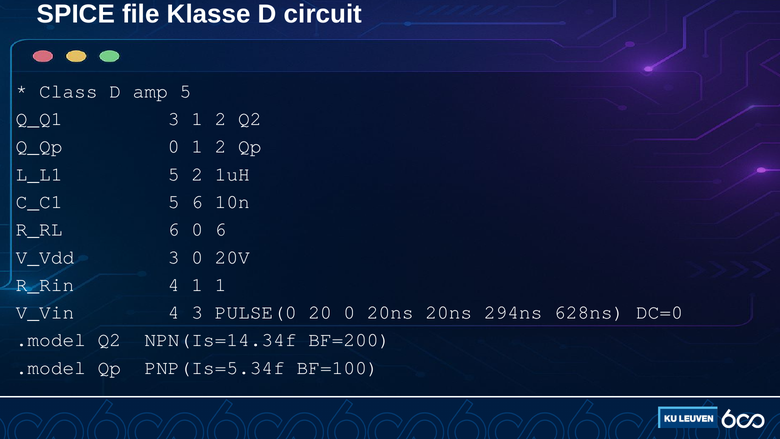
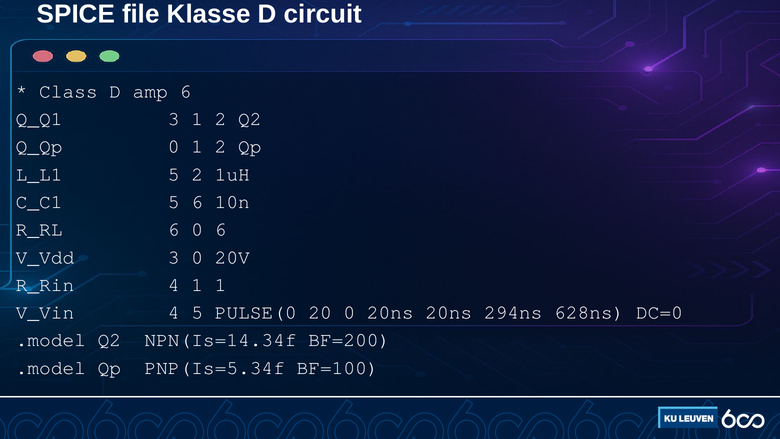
amp 5: 5 -> 6
4 3: 3 -> 5
